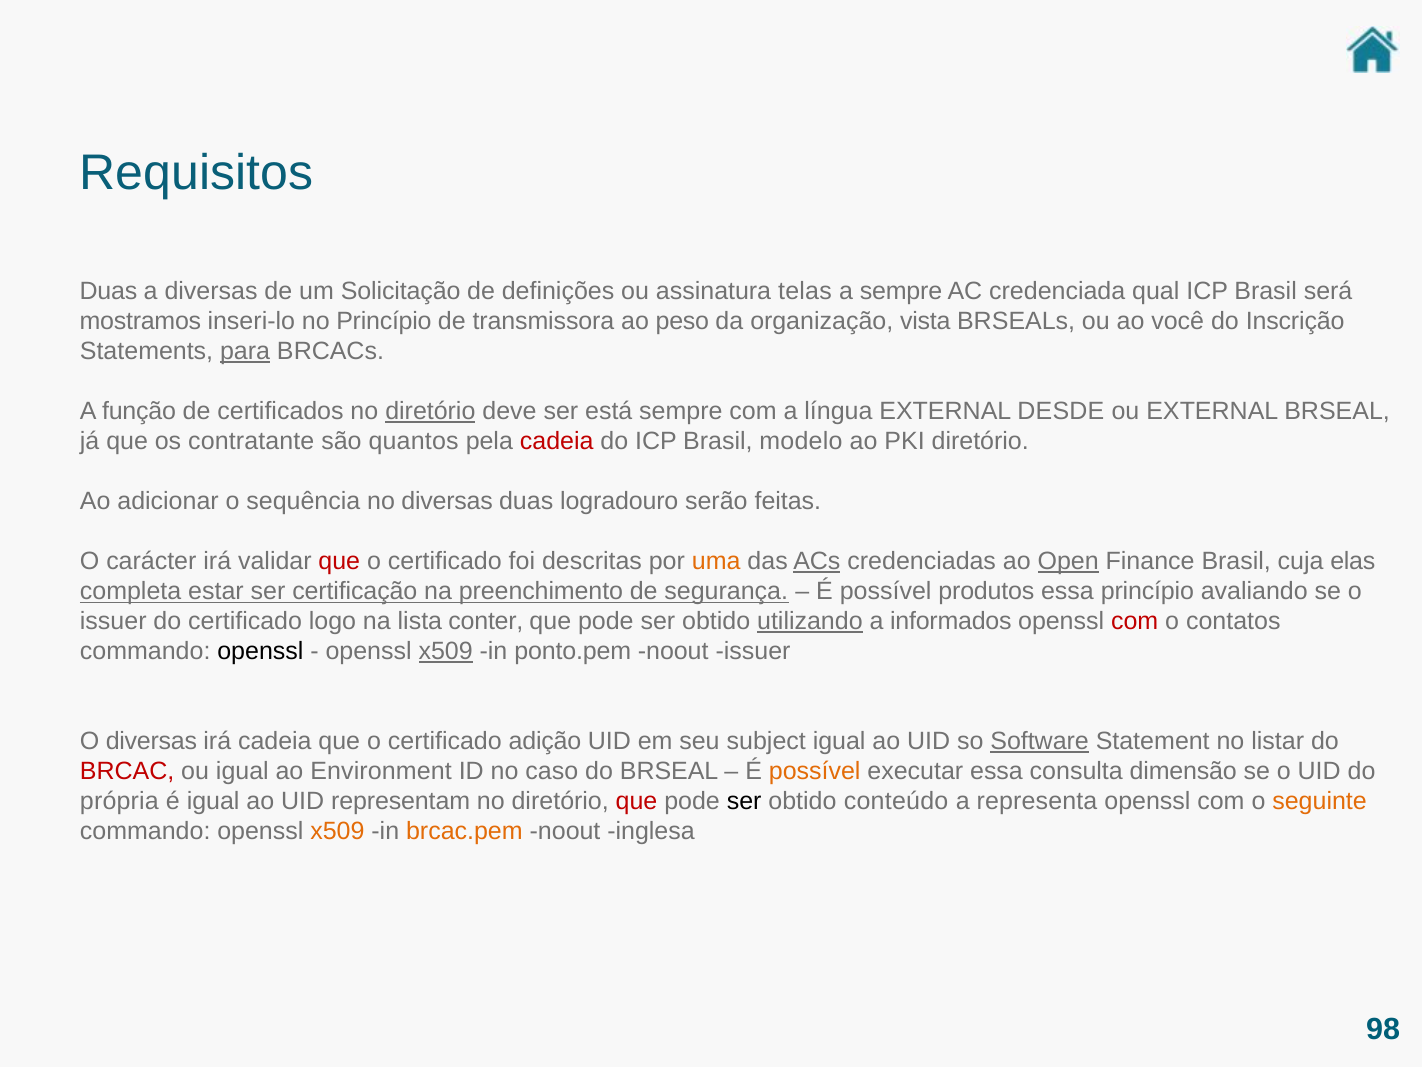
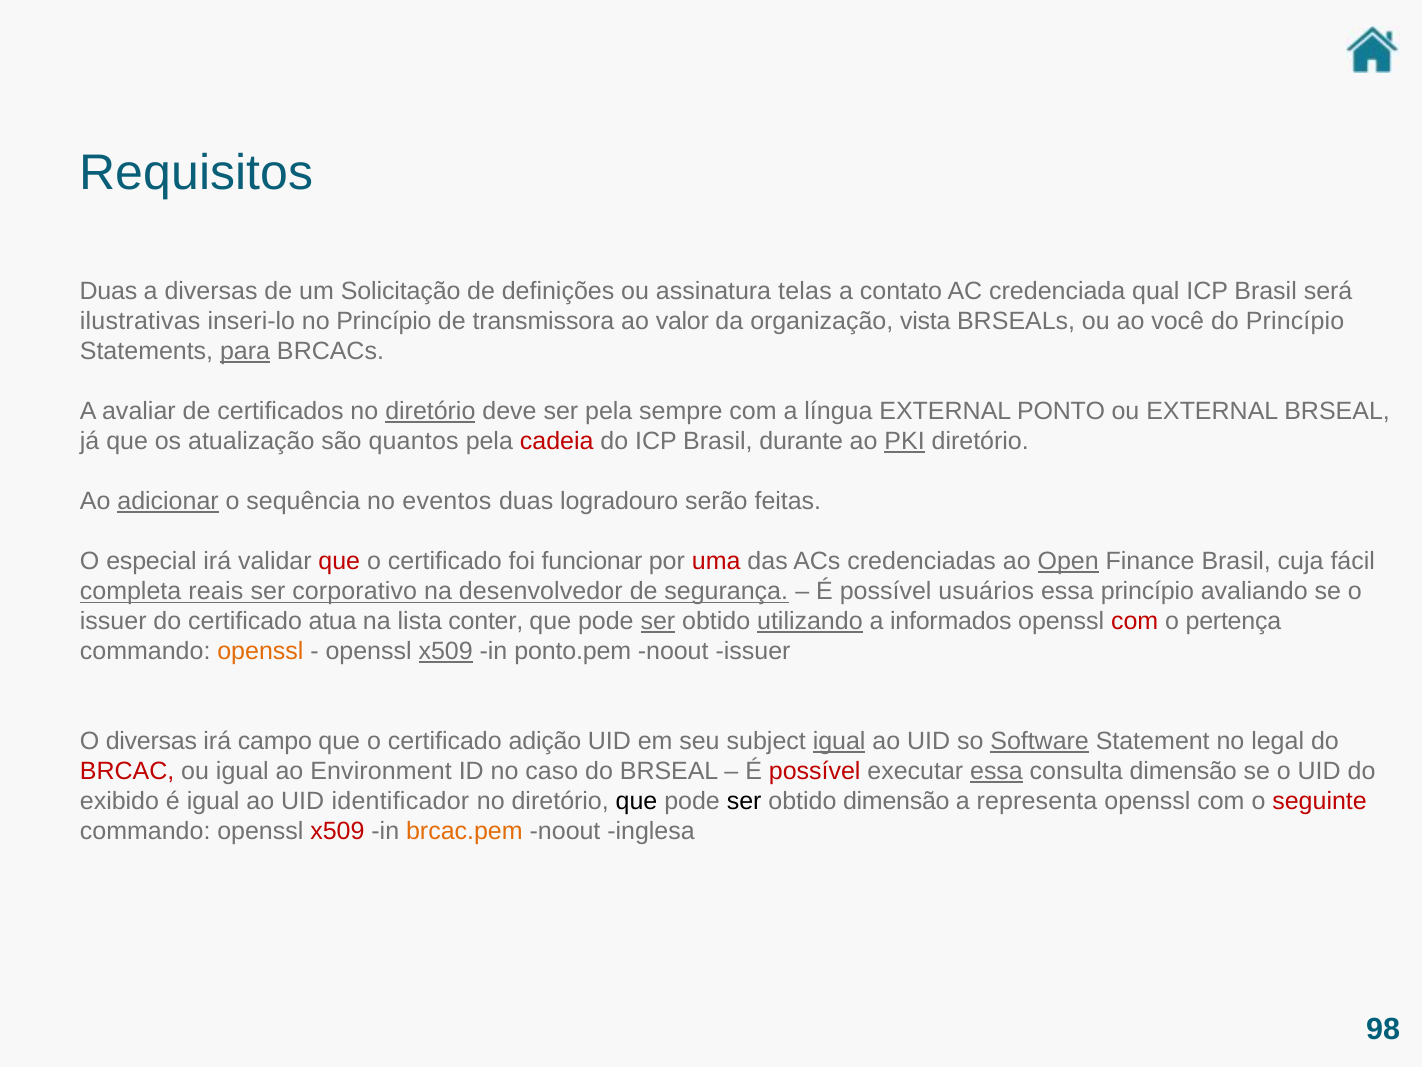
a sempre: sempre -> contato
mostramos: mostramos -> ilustrativas
peso: peso -> valor
do Inscrição: Inscrição -> Princípio
função: função -> avaliar
ser está: está -> pela
DESDE: DESDE -> PONTO
contratante: contratante -> atualização
modelo: modelo -> durante
PKI underline: none -> present
adicionar underline: none -> present
no diversas: diversas -> eventos
carácter: carácter -> especial
descritas: descritas -> funcionar
uma colour: orange -> red
ACs underline: present -> none
elas: elas -> fácil
estar: estar -> reais
certificação: certificação -> corporativo
preenchimento: preenchimento -> desenvolvedor
produtos: produtos -> usuários
logo: logo -> atua
ser at (658, 621) underline: none -> present
contatos: contatos -> pertença
openssl at (260, 651) colour: black -> orange
irá cadeia: cadeia -> campo
igual at (839, 741) underline: none -> present
listar: listar -> legal
possível at (815, 771) colour: orange -> red
essa at (996, 771) underline: none -> present
própria: própria -> exibido
representam: representam -> identificador
que at (637, 801) colour: red -> black
obtido conteúdo: conteúdo -> dimensão
seguinte colour: orange -> red
x509 at (337, 831) colour: orange -> red
